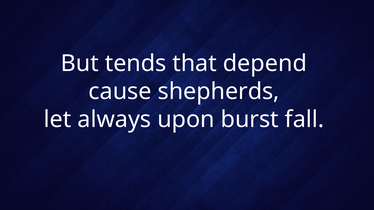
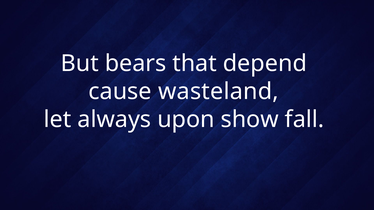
tends: tends -> bears
shepherds: shepherds -> wasteland
burst: burst -> show
